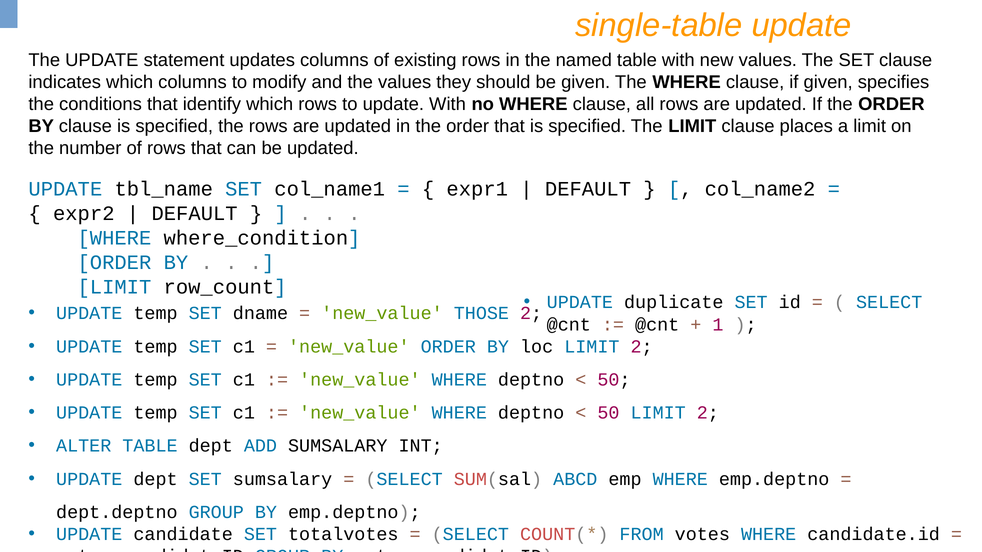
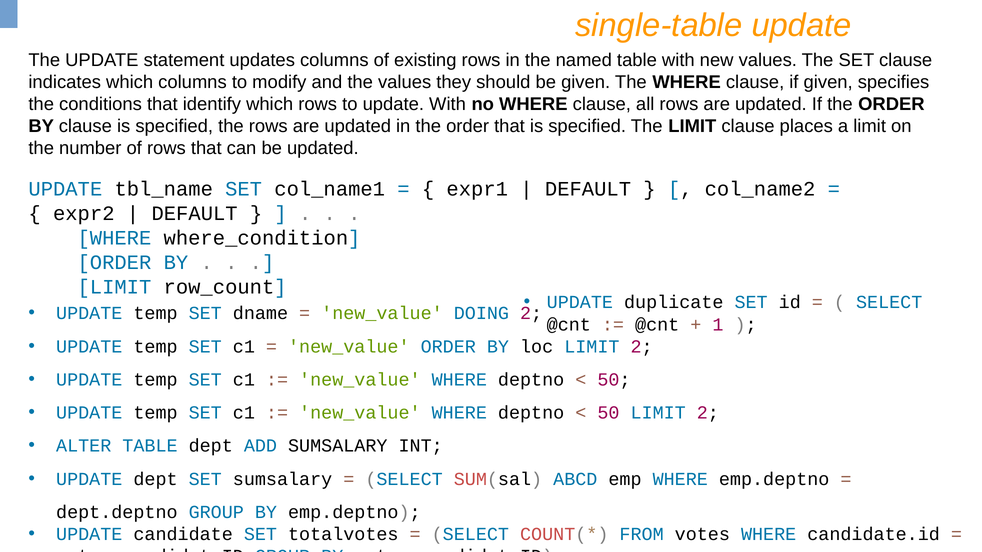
THOSE: THOSE -> DOING
